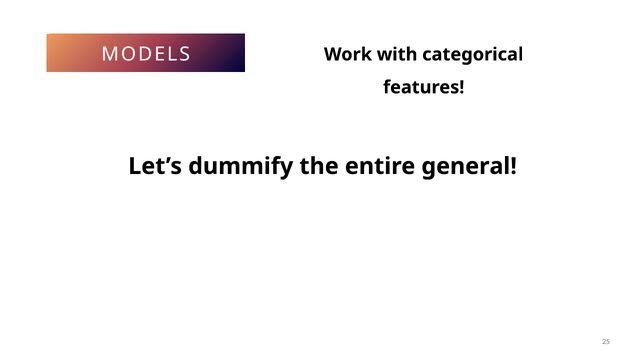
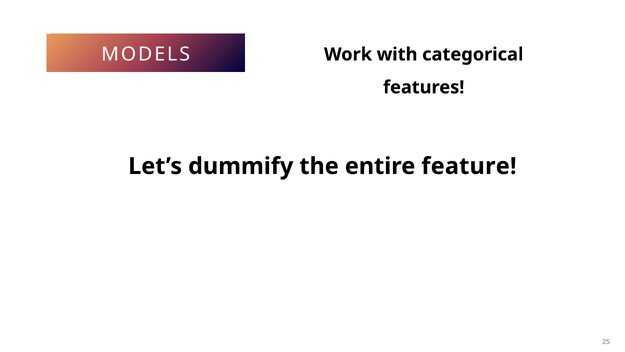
general: general -> feature
